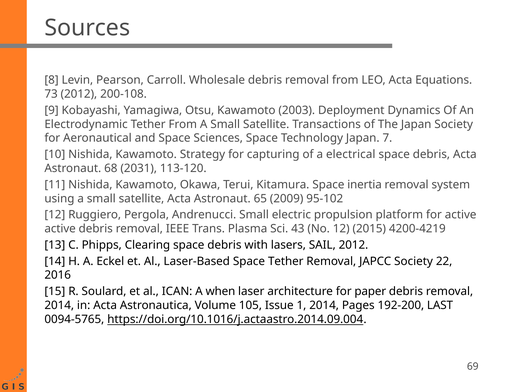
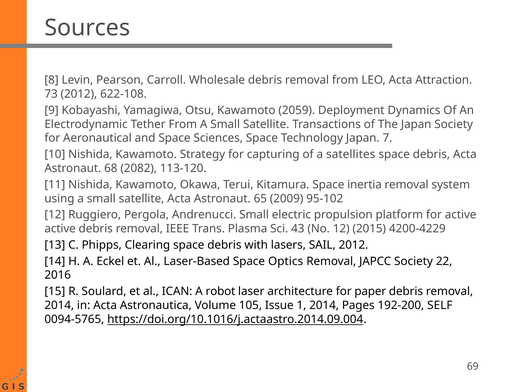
Equations: Equations -> Attraction
200-108: 200-108 -> 622-108
2003: 2003 -> 2059
electrical: electrical -> satellites
2031: 2031 -> 2082
4200-4219: 4200-4219 -> 4200-4229
Space Tether: Tether -> Optics
when: when -> robot
LAST: LAST -> SELF
